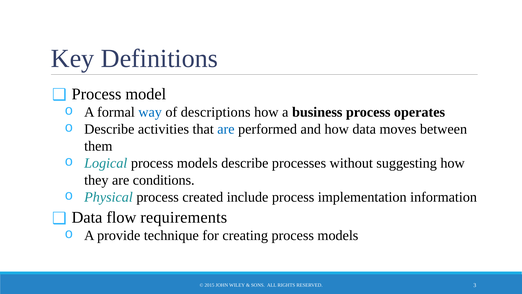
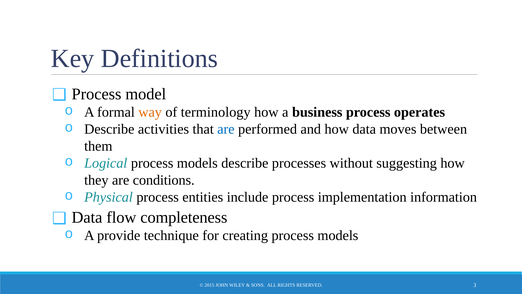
way colour: blue -> orange
descriptions: descriptions -> terminology
created: created -> entities
requirements: requirements -> completeness
